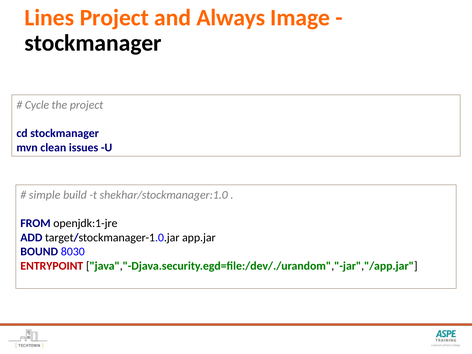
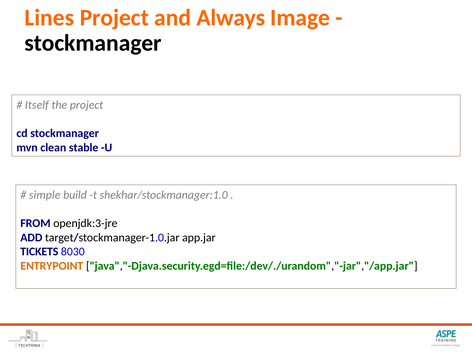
Cycle: Cycle -> Itself
issues: issues -> stable
openjdk:1-jre: openjdk:1-jre -> openjdk:3-jre
BOUND: BOUND -> TICKETS
ENTRYPOINT colour: red -> orange
